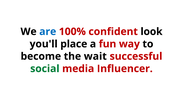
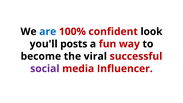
place: place -> posts
wait: wait -> viral
social colour: green -> purple
